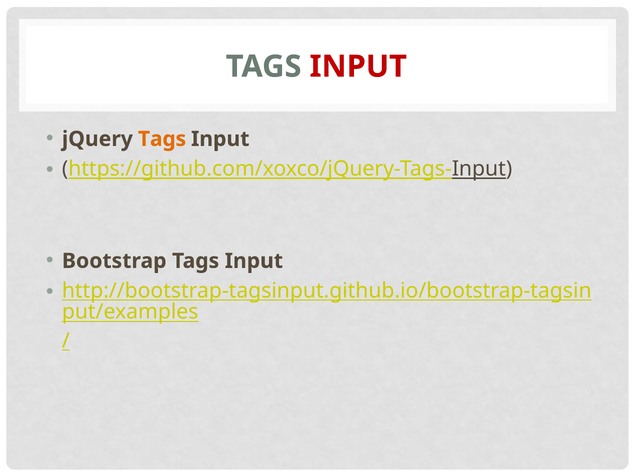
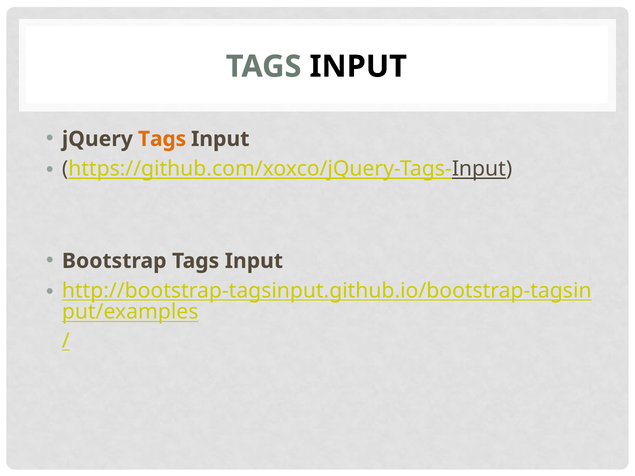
INPUT at (358, 67) colour: red -> black
